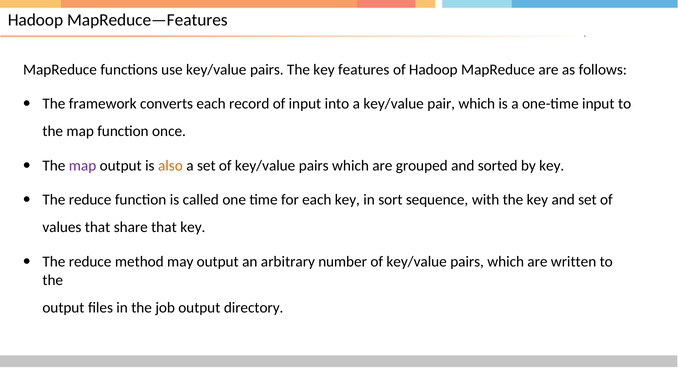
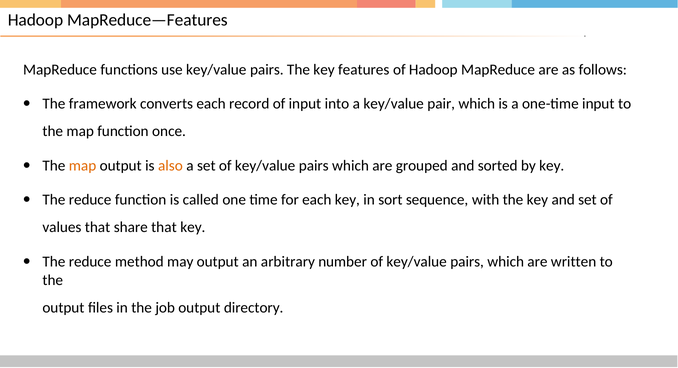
map at (83, 166) colour: purple -> orange
